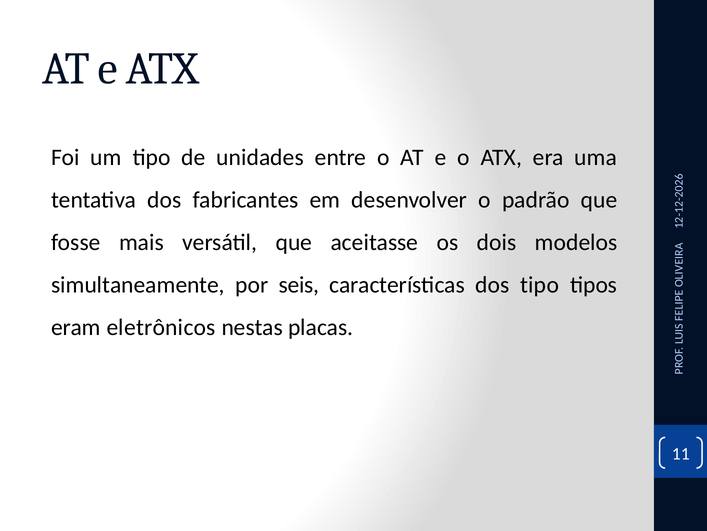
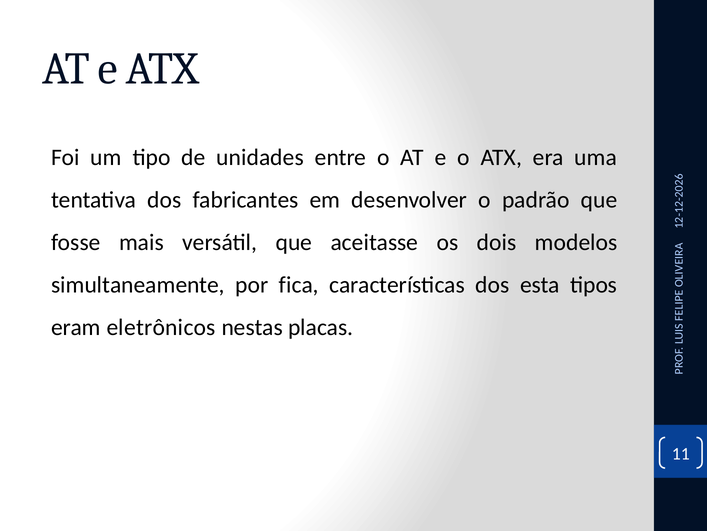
seis: seis -> fica
dos tipo: tipo -> esta
